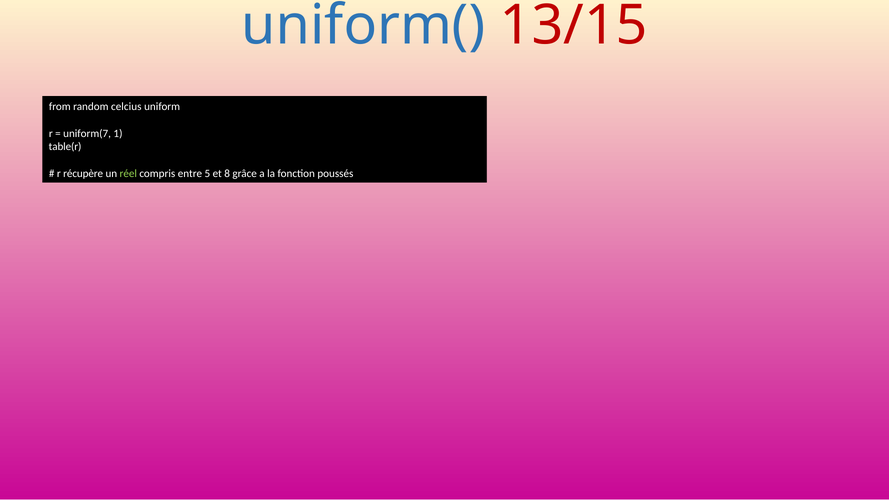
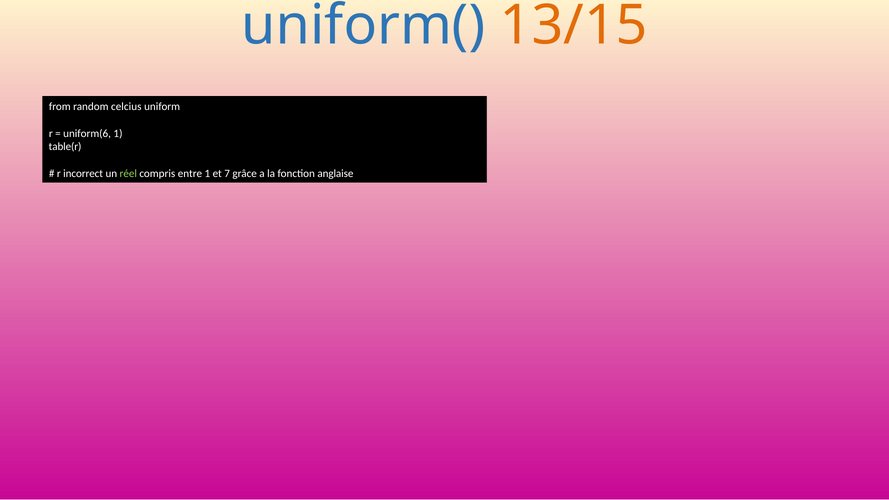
13/15 colour: red -> orange
uniform(7: uniform(7 -> uniform(6
récupère: récupère -> incorrect
entre 5: 5 -> 1
8: 8 -> 7
poussés: poussés -> anglaise
